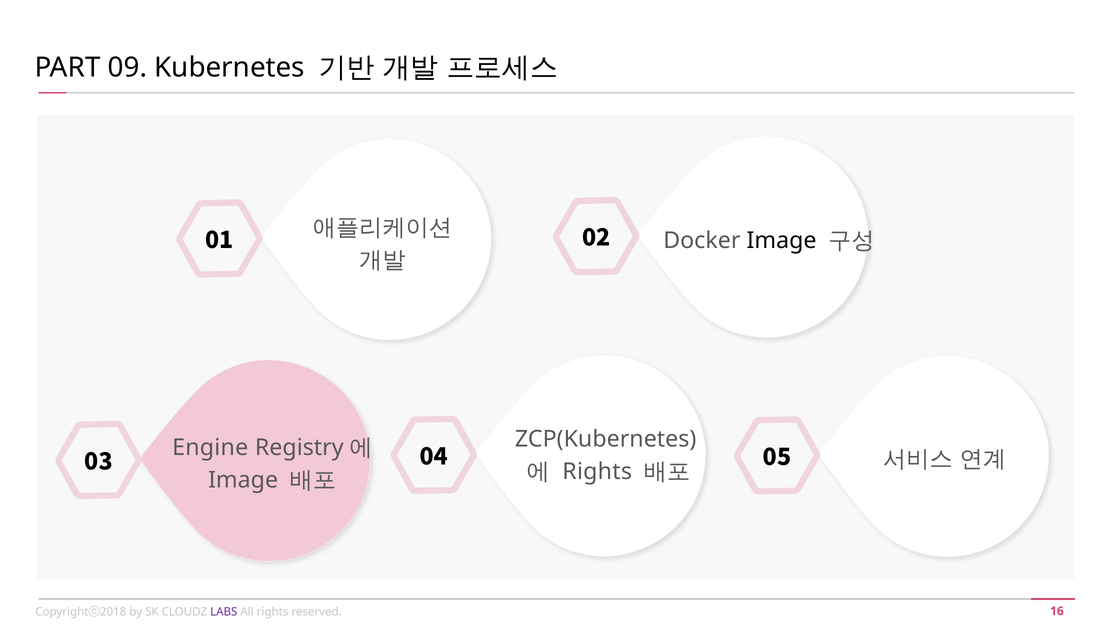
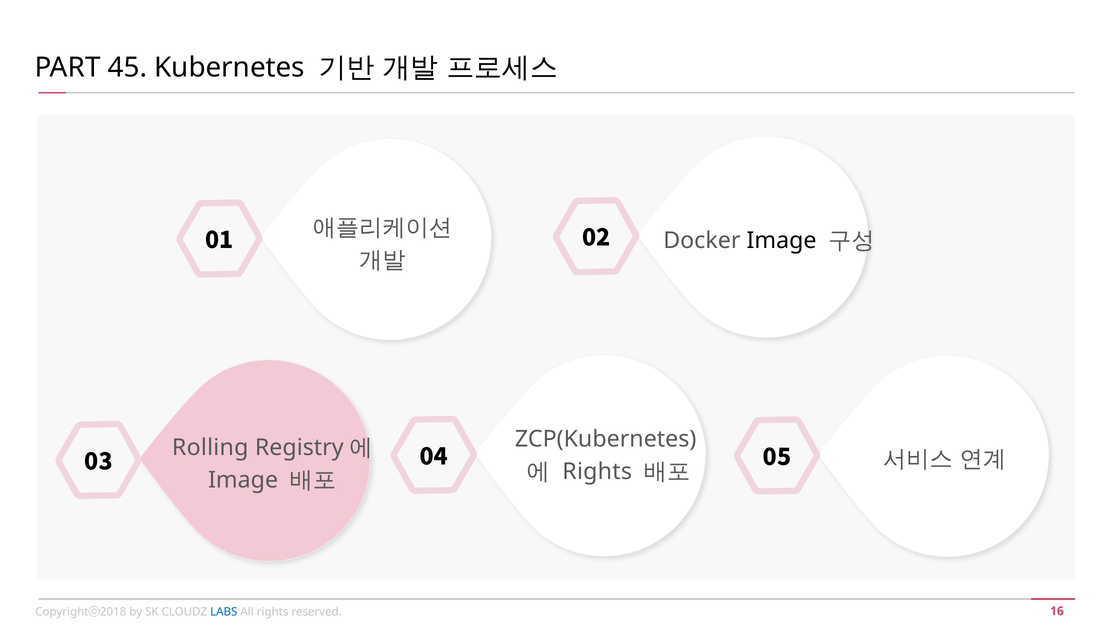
09: 09 -> 45
Engine: Engine -> Rolling
LABS colour: purple -> blue
